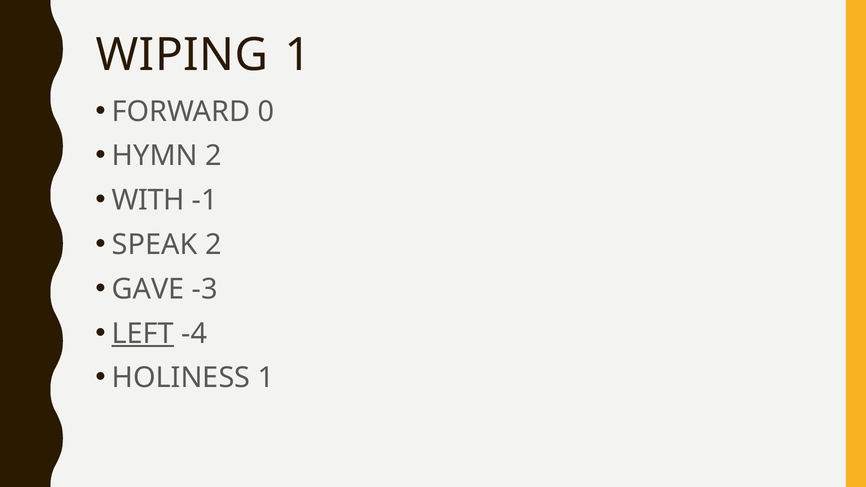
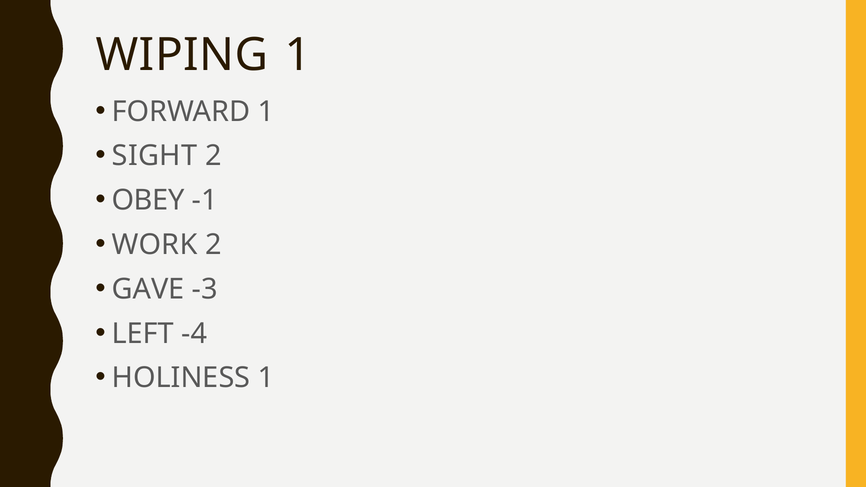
FORWARD 0: 0 -> 1
HYMN: HYMN -> SIGHT
WITH: WITH -> OBEY
SPEAK: SPEAK -> WORK
LEFT underline: present -> none
